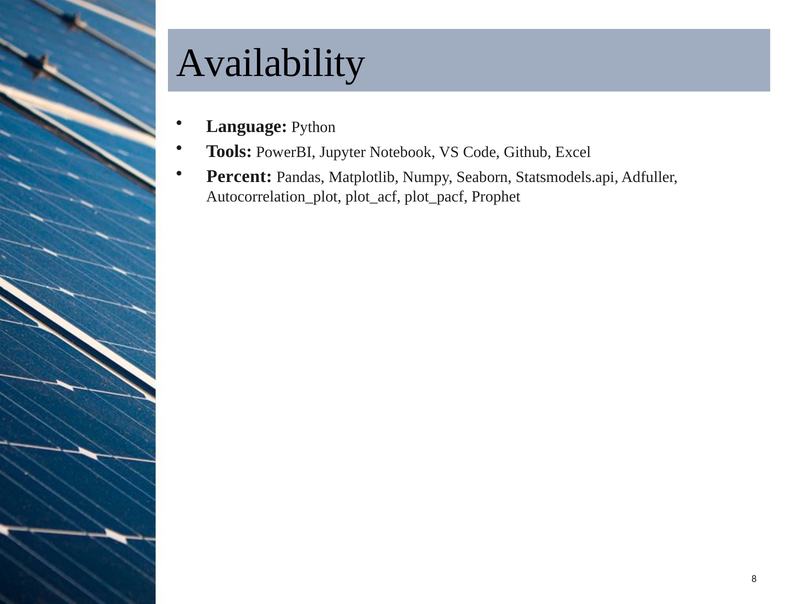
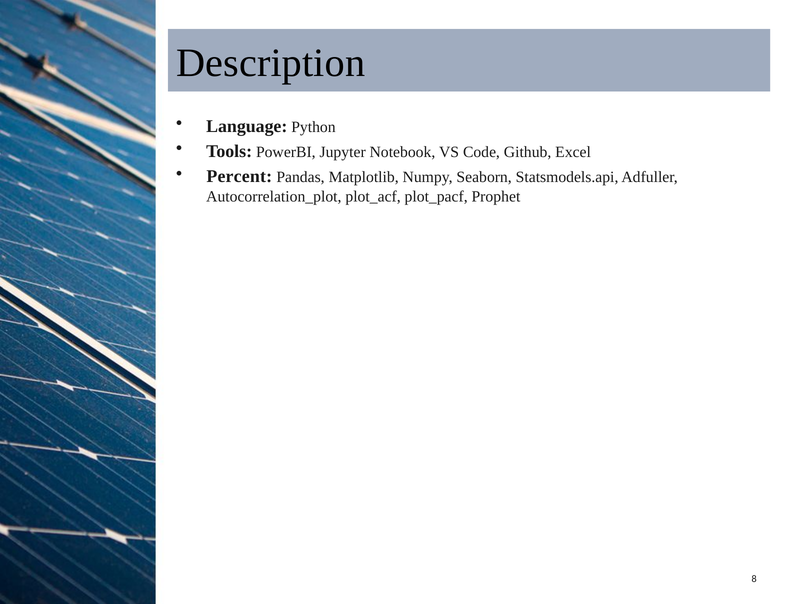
Availability: Availability -> Description
